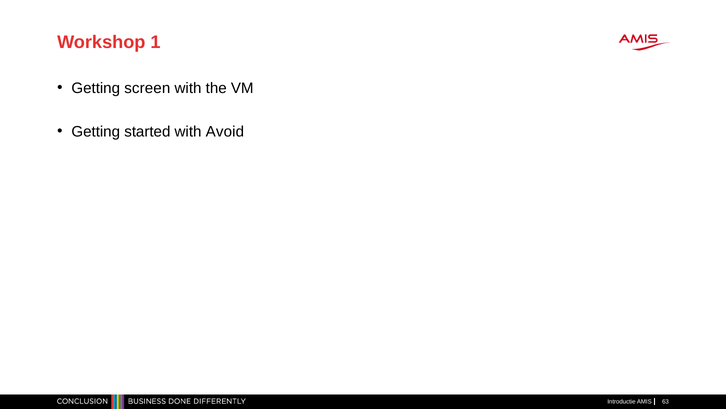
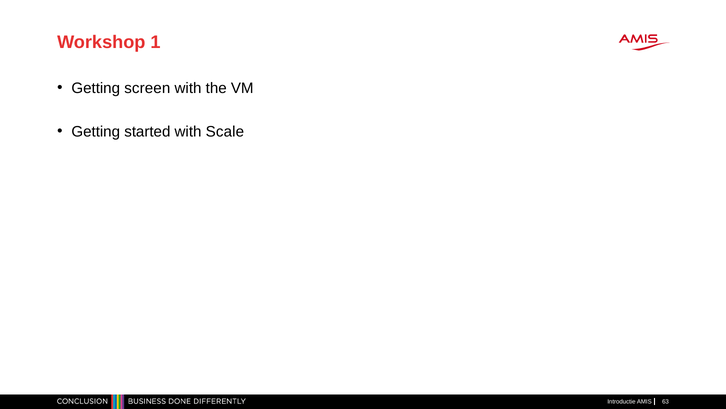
Avoid: Avoid -> Scale
